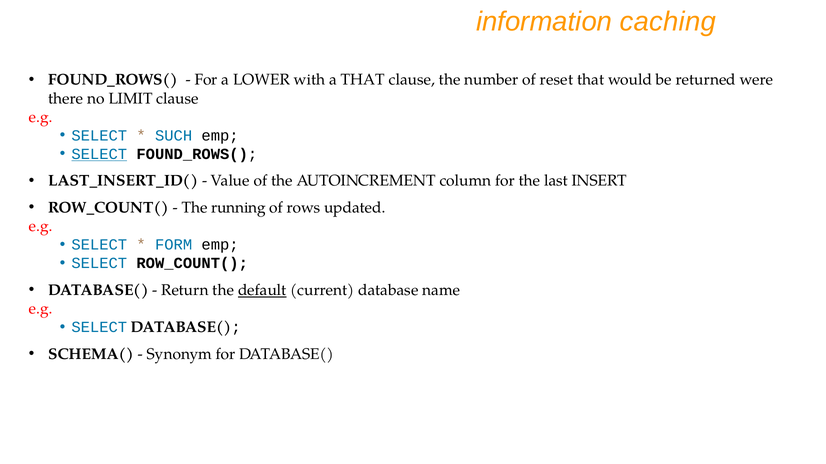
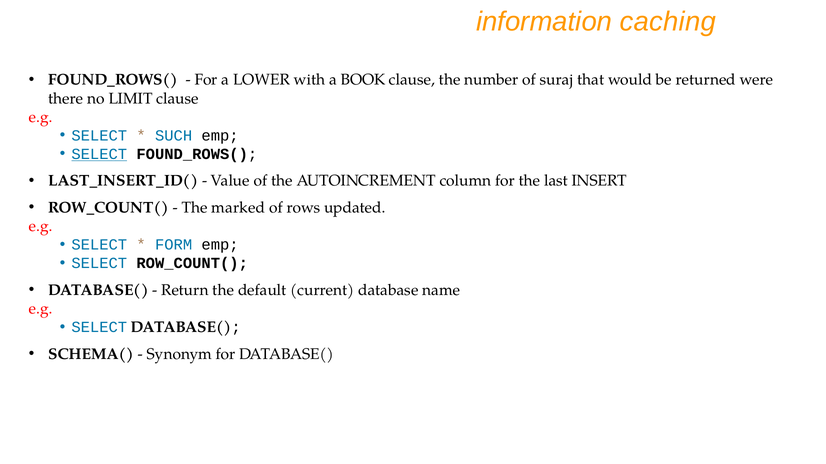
a THAT: THAT -> BOOK
reset: reset -> suraj
running: running -> marked
default underline: present -> none
